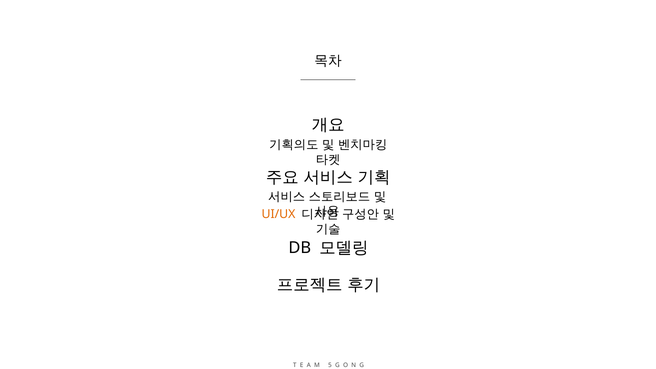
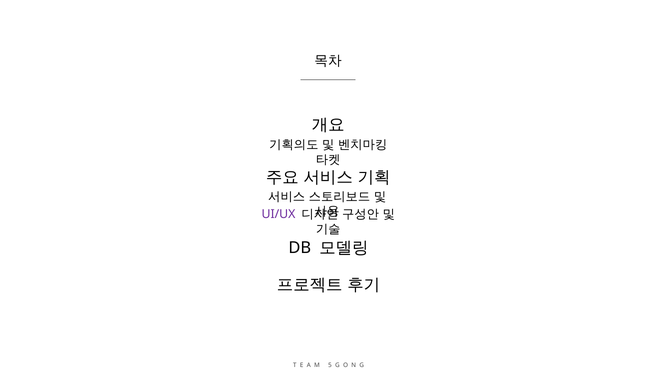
UI/UX colour: orange -> purple
